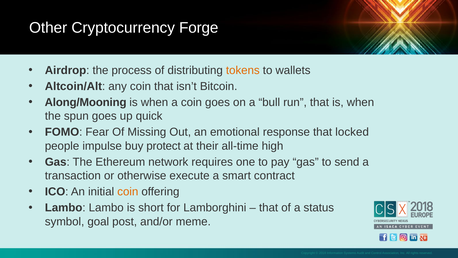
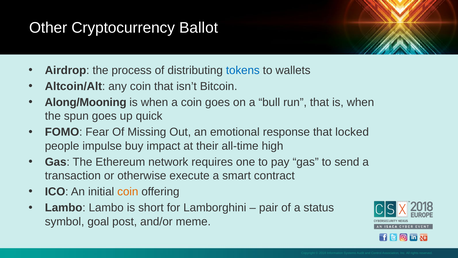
Forge: Forge -> Ballot
tokens colour: orange -> blue
protect: protect -> impact
that at (269, 208): that -> pair
